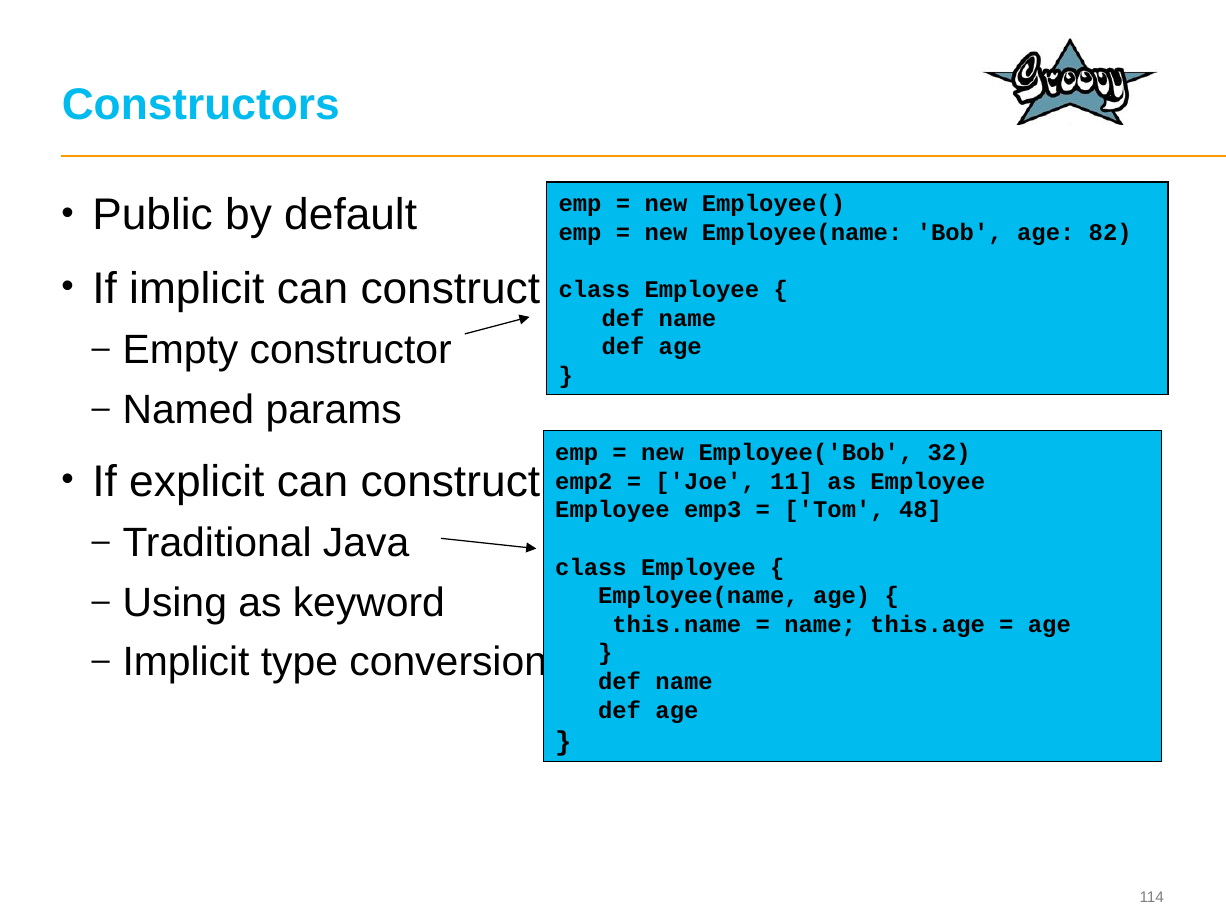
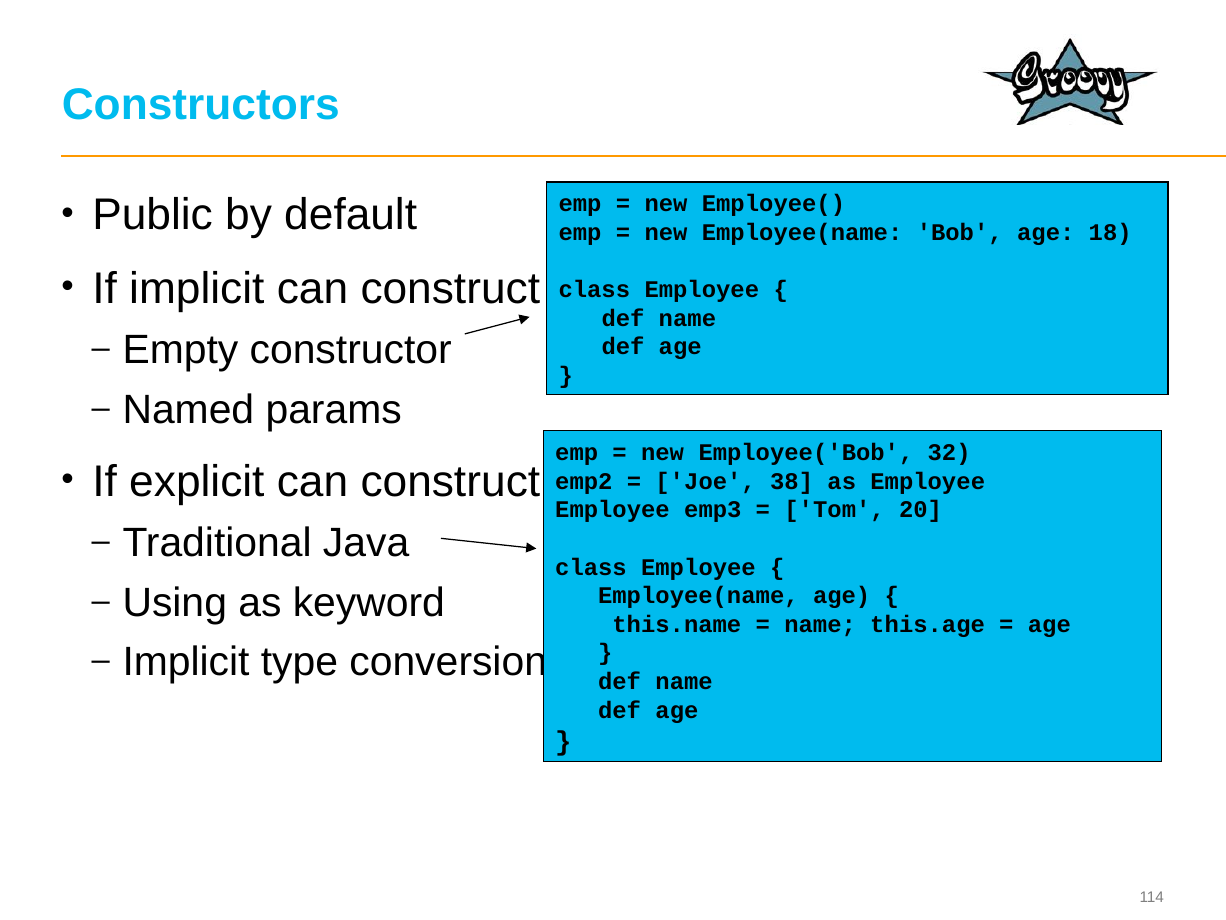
82: 82 -> 18
11: 11 -> 38
48: 48 -> 20
